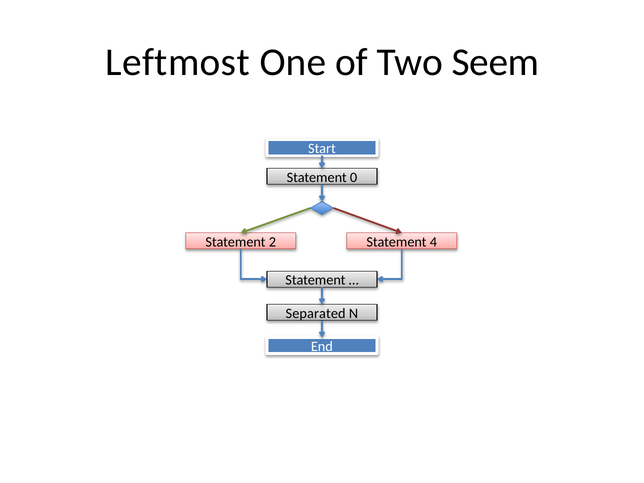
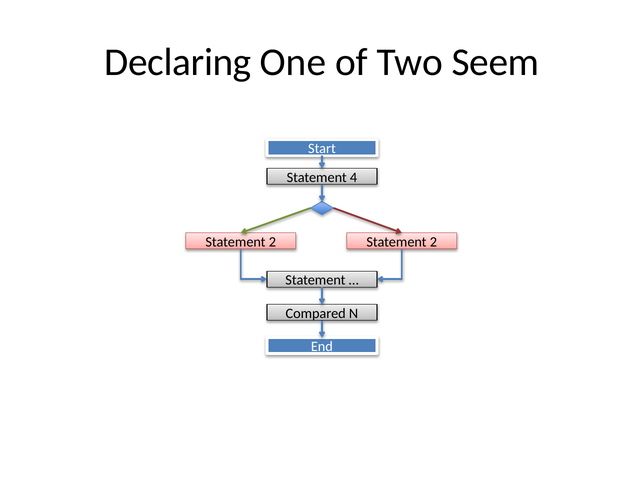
Leftmost: Leftmost -> Declaring
0: 0 -> 4
4 at (433, 242): 4 -> 2
Separated: Separated -> Compared
